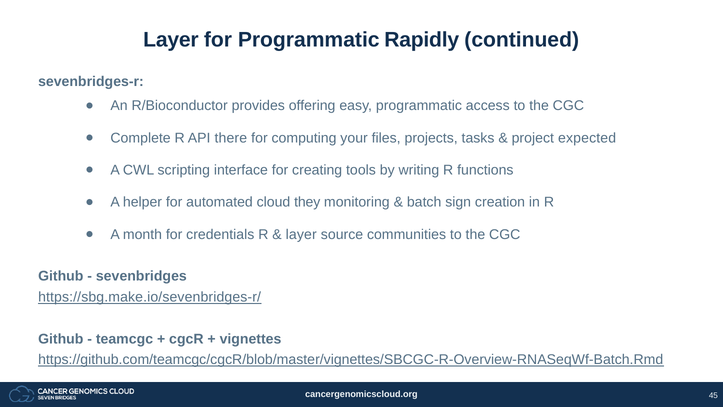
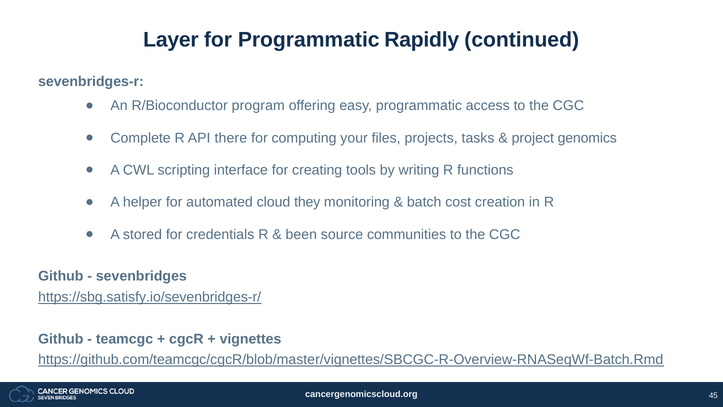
provides: provides -> program
expected: expected -> genomics
sign: sign -> cost
month: month -> stored
layer at (301, 234): layer -> been
https://sbg.make.io/sevenbridges-r/: https://sbg.make.io/sevenbridges-r/ -> https://sbg.satisfy.io/sevenbridges-r/
